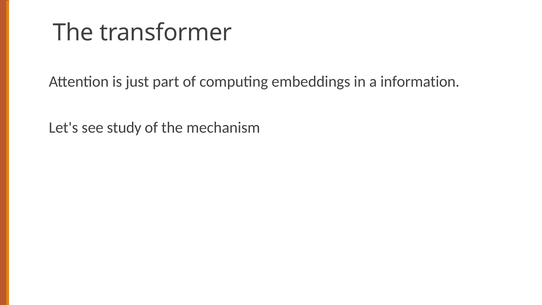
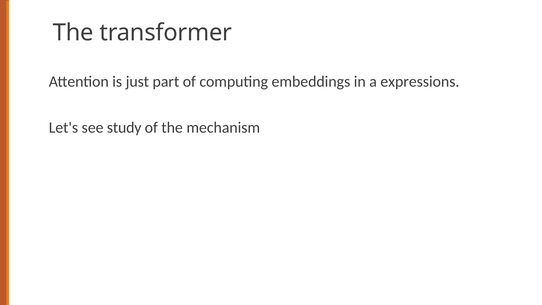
information: information -> expressions
